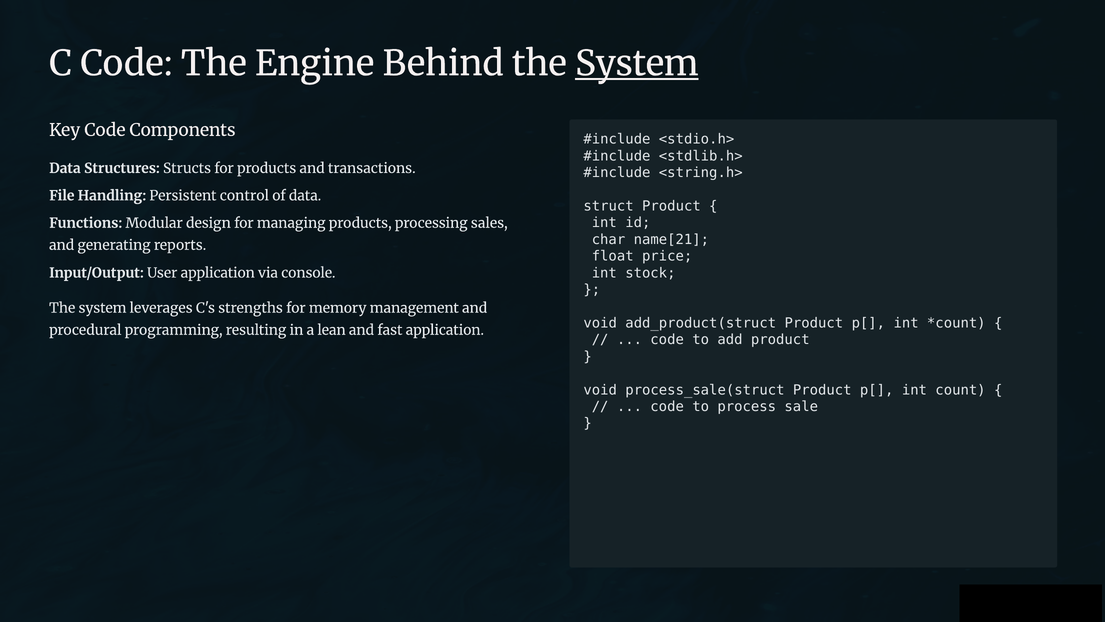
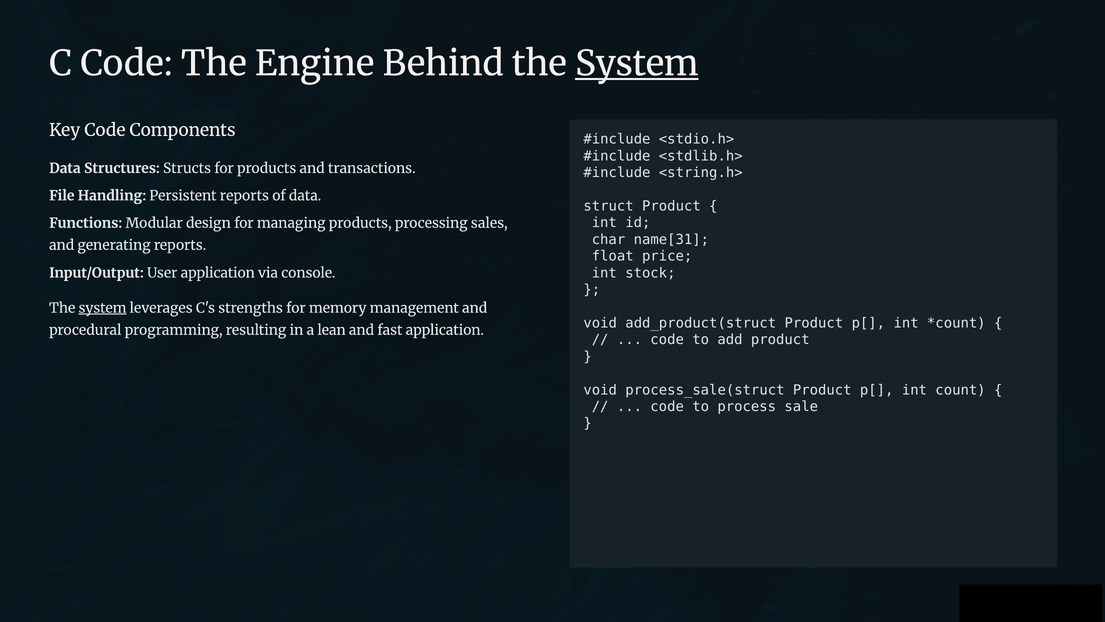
Persistent control: control -> reports
name[21: name[21 -> name[31
system at (103, 308) underline: none -> present
